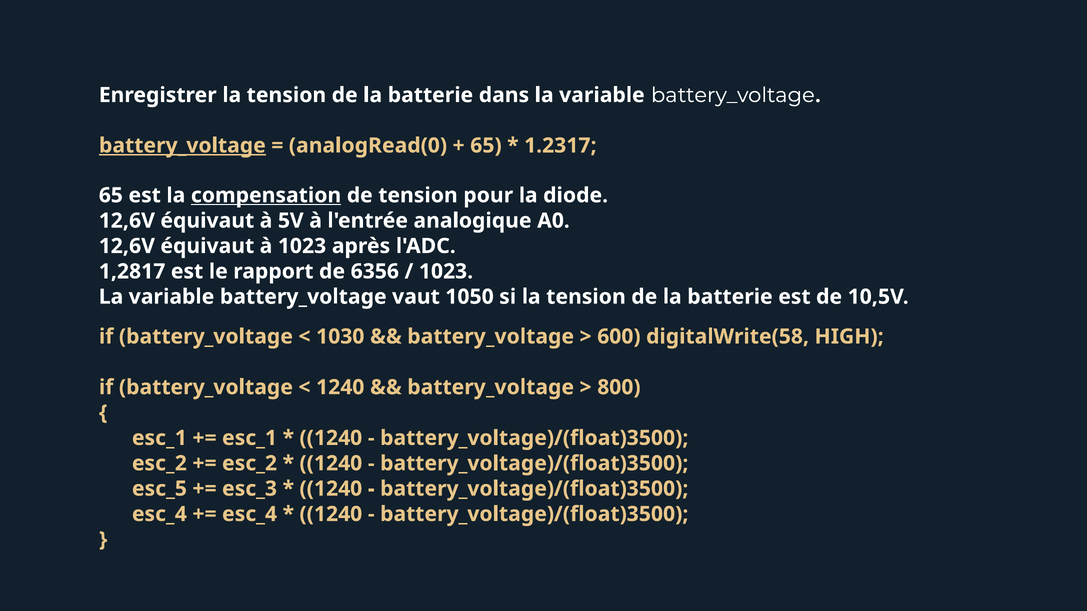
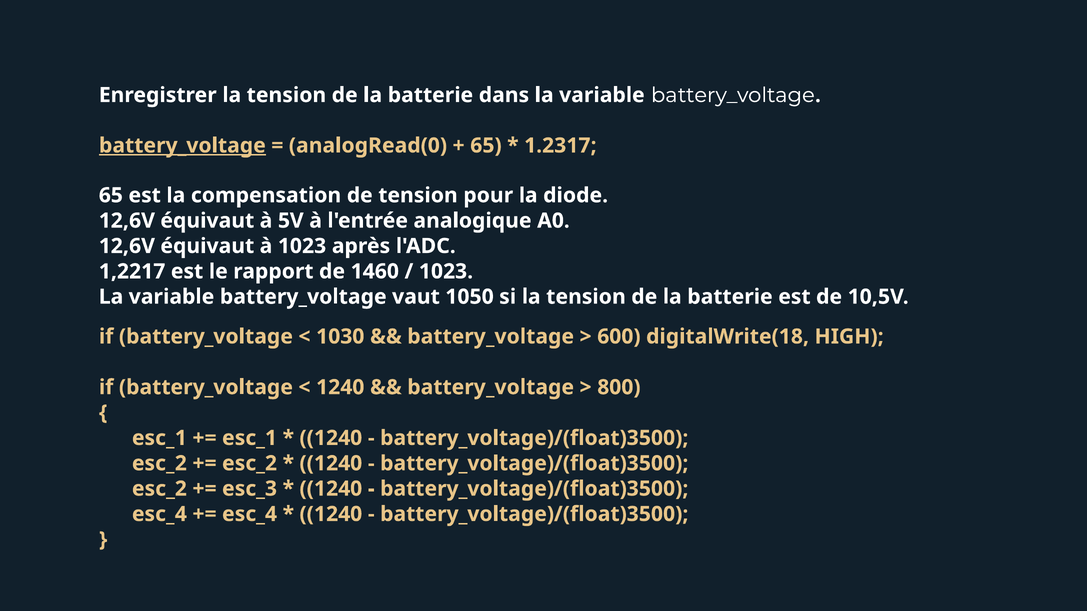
compensation underline: present -> none
1,2817: 1,2817 -> 1,2217
6356: 6356 -> 1460
digitalWrite(58: digitalWrite(58 -> digitalWrite(18
esc_5 at (159, 489): esc_5 -> esc_2
